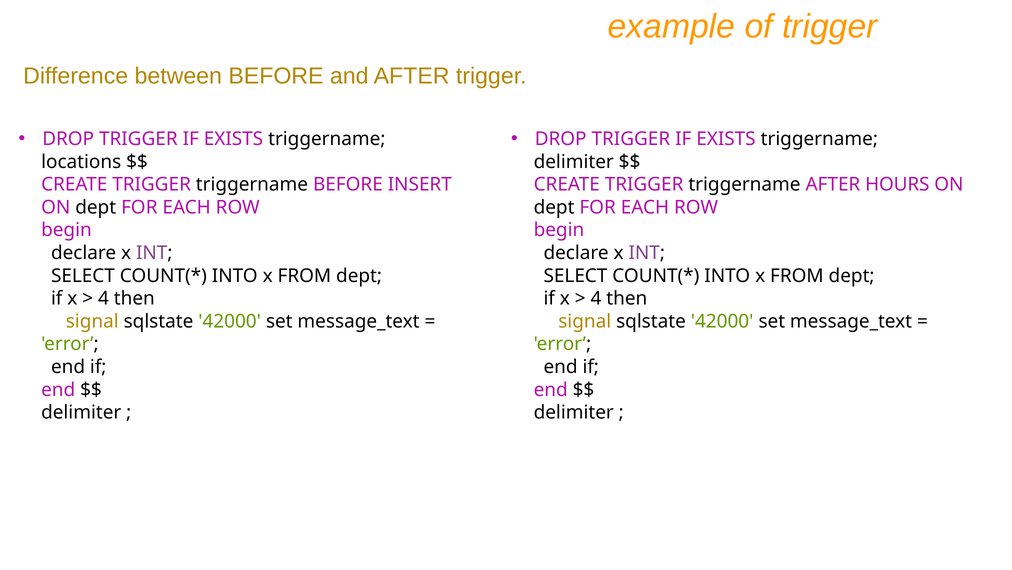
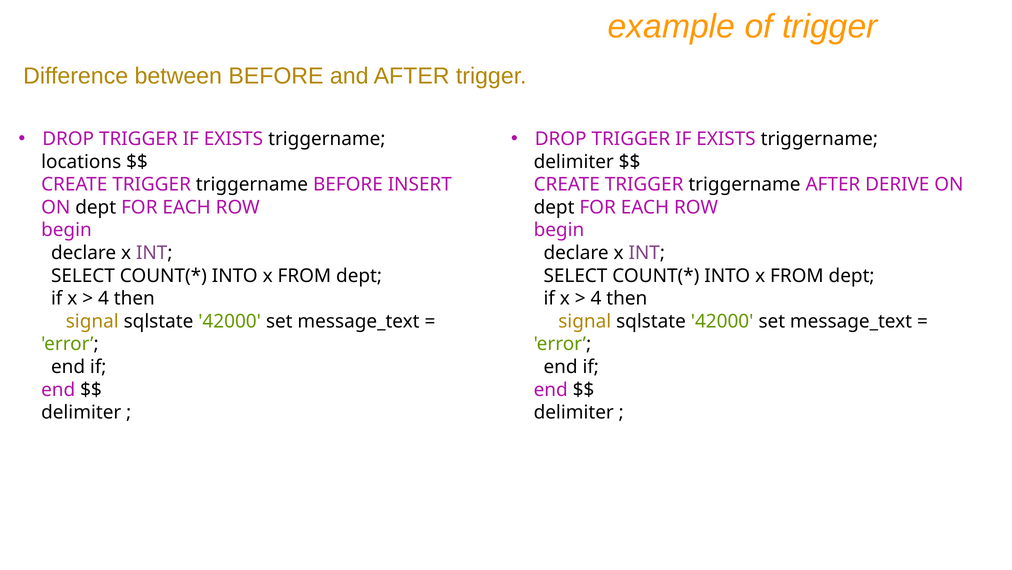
HOURS: HOURS -> DERIVE
